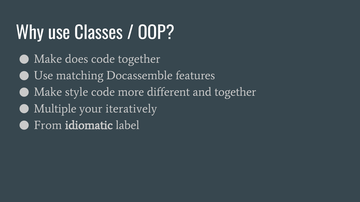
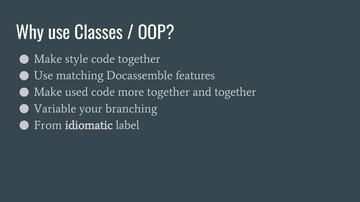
does: does -> style
style: style -> used
more different: different -> together
Multiple: Multiple -> Variable
iteratively: iteratively -> branching
